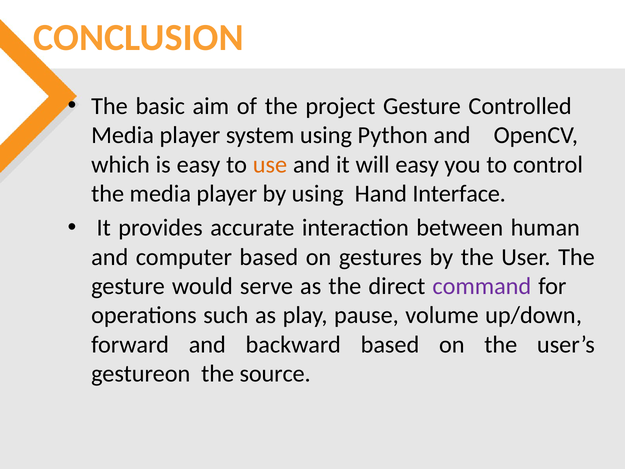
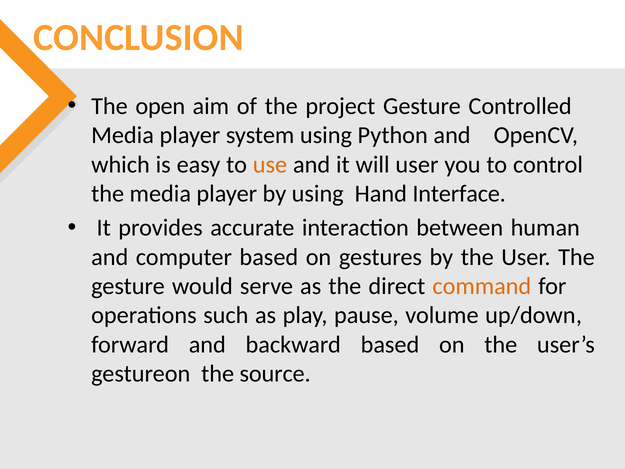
basic: basic -> open
will easy: easy -> user
command colour: purple -> orange
